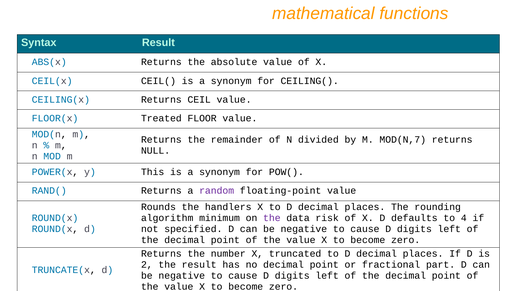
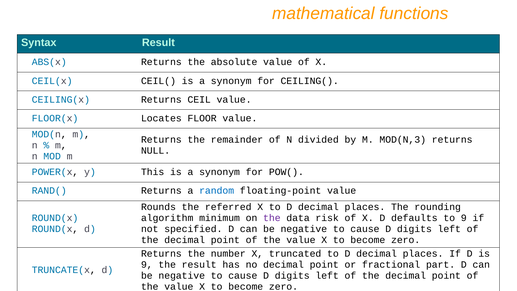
Treated: Treated -> Locates
MOD(N,7: MOD(N,7 -> MOD(N,3
random colour: purple -> blue
handlers: handlers -> referred
to 4: 4 -> 9
2 at (147, 264): 2 -> 9
